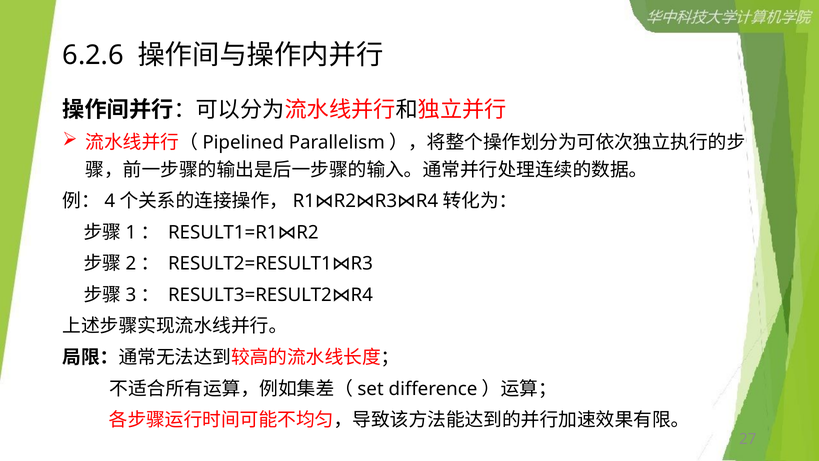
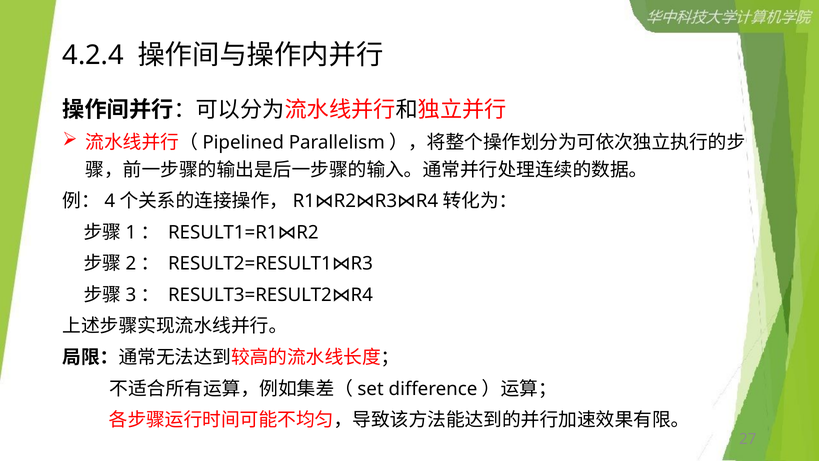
6.2.6: 6.2.6 -> 4.2.4
